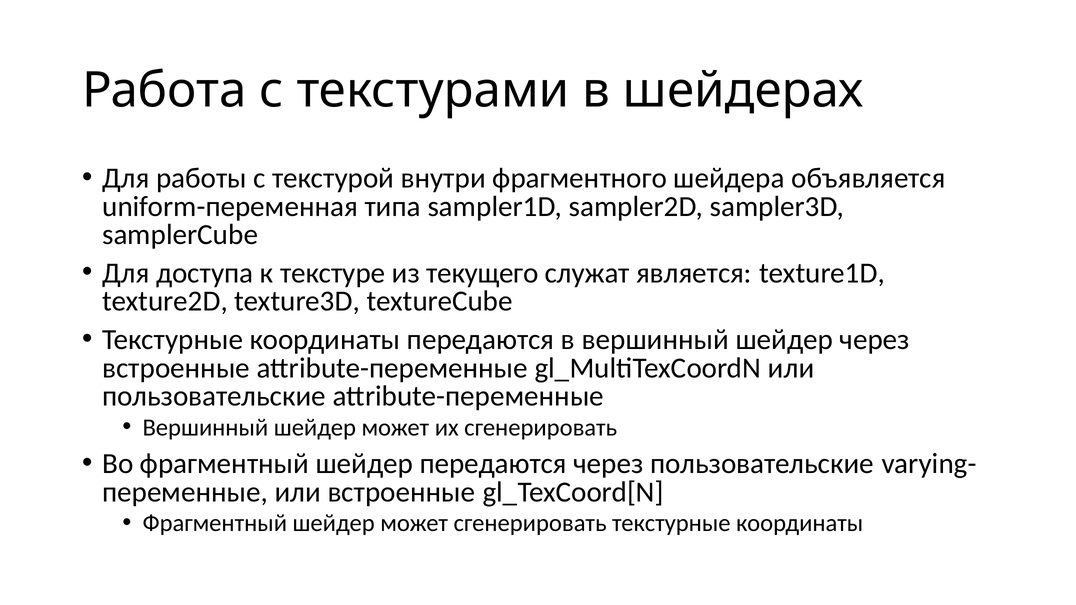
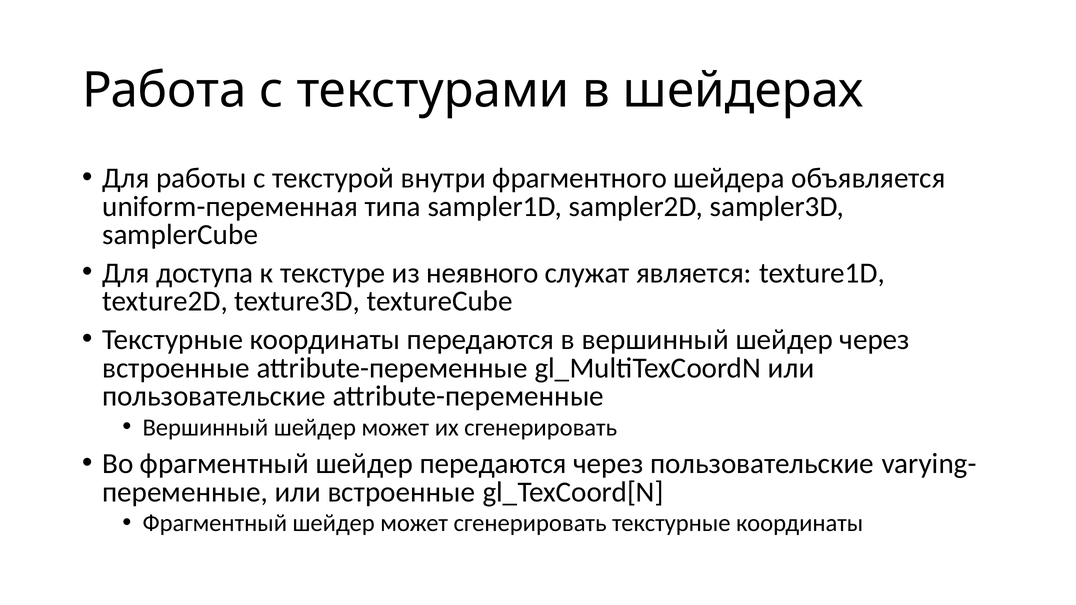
текущего: текущего -> неявного
